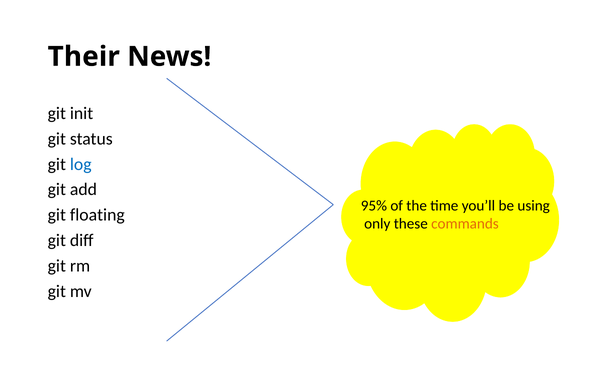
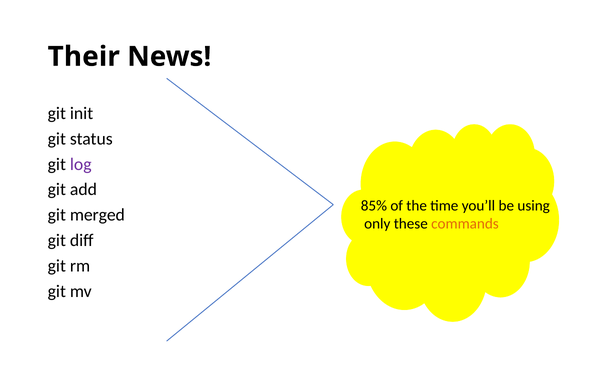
log colour: blue -> purple
95%: 95% -> 85%
floating: floating -> merged
